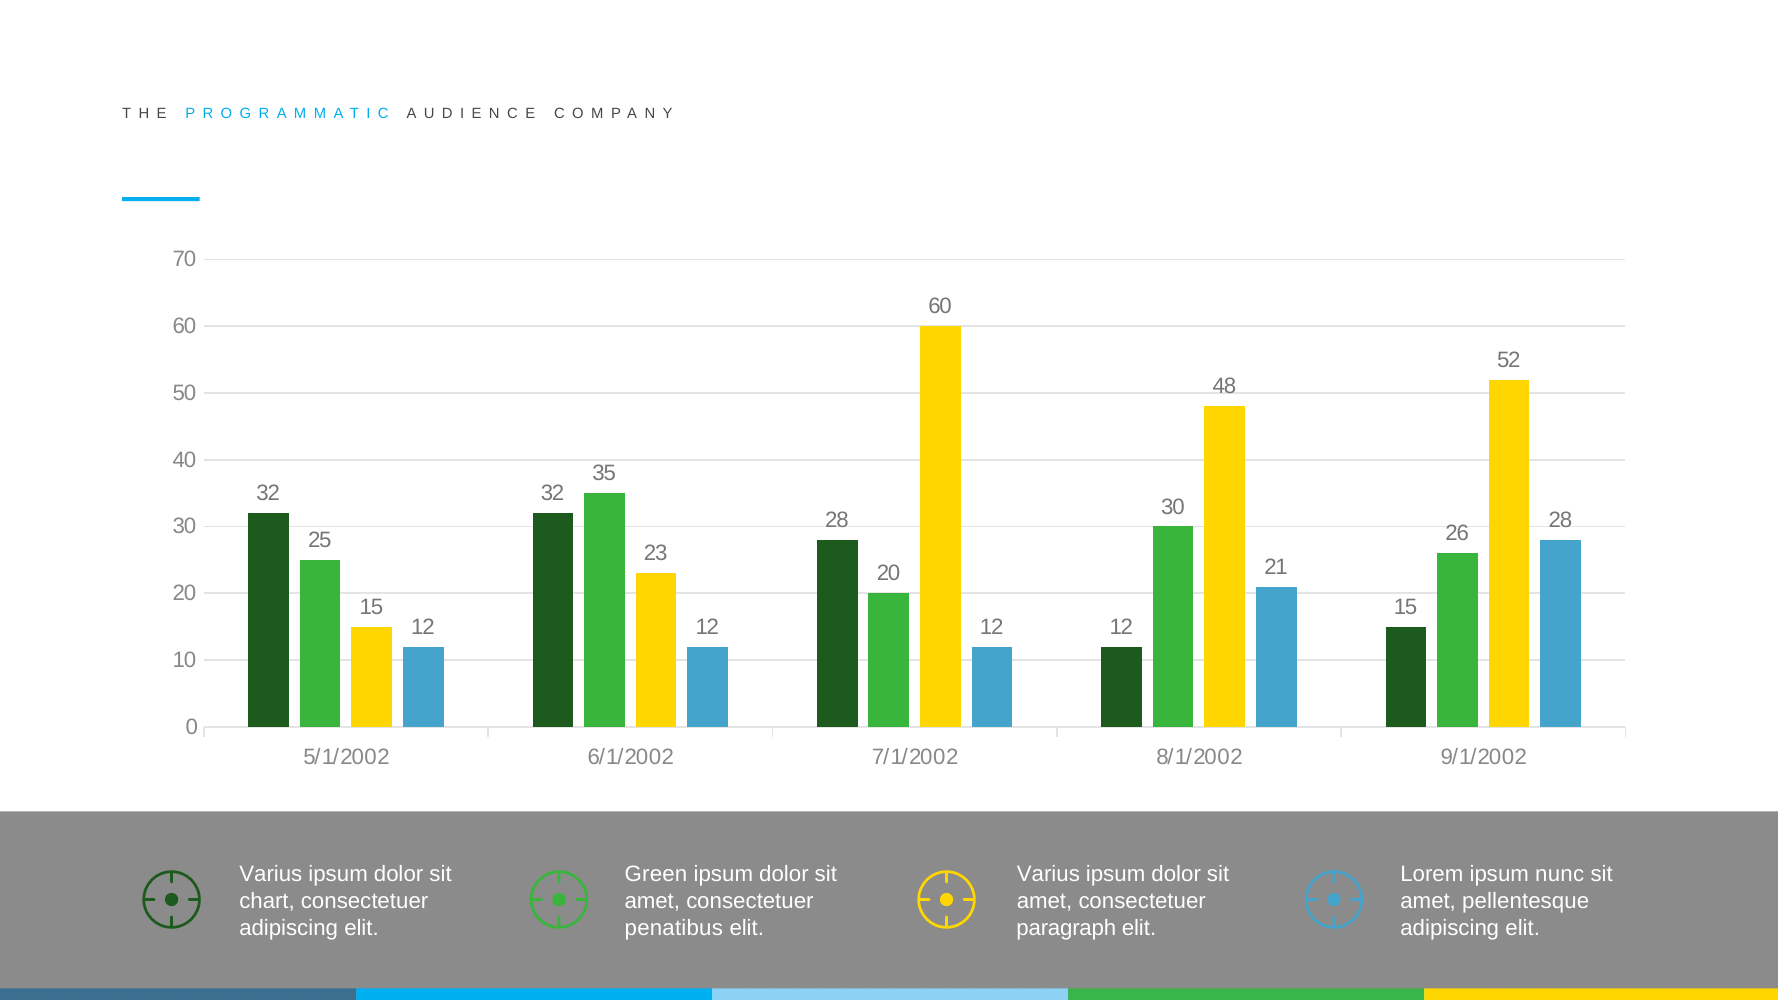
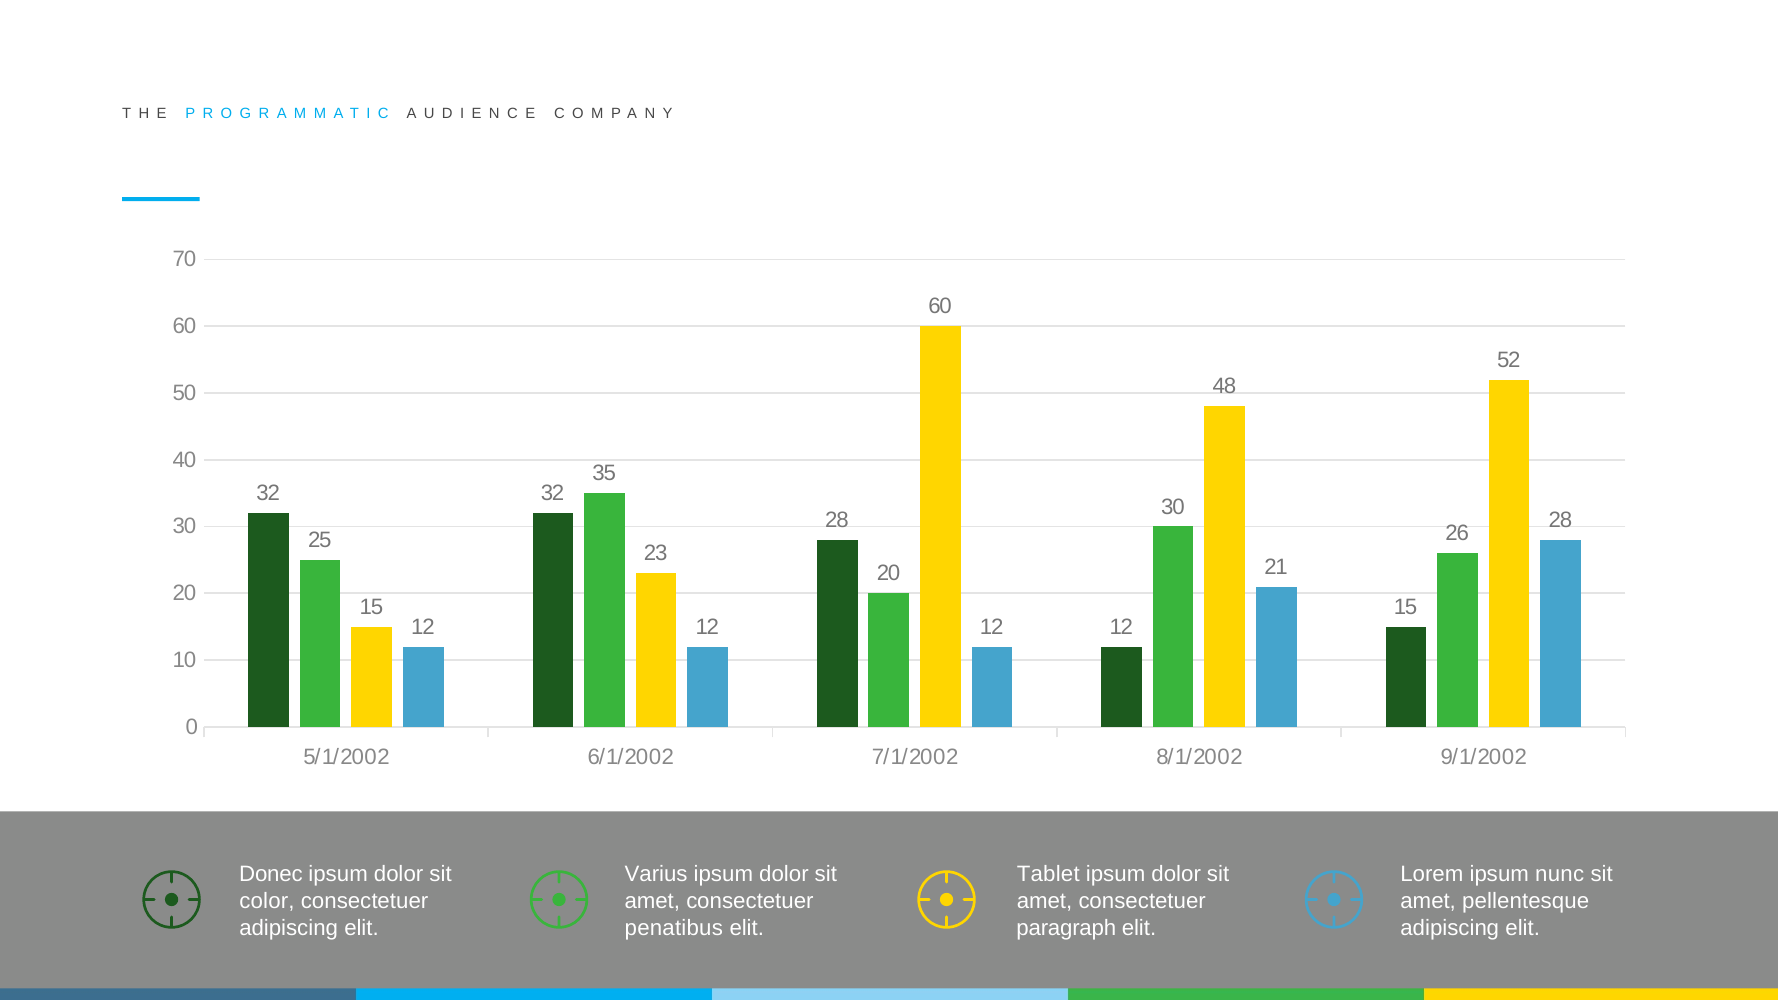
Varius at (271, 874): Varius -> Donec
Green: Green -> Varius
Varius at (1048, 874): Varius -> Tablet
chart: chart -> color
